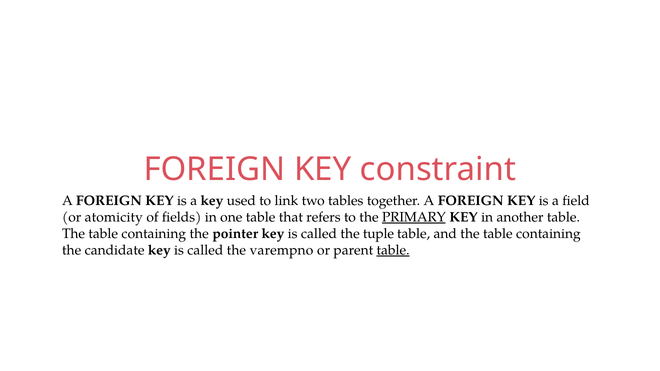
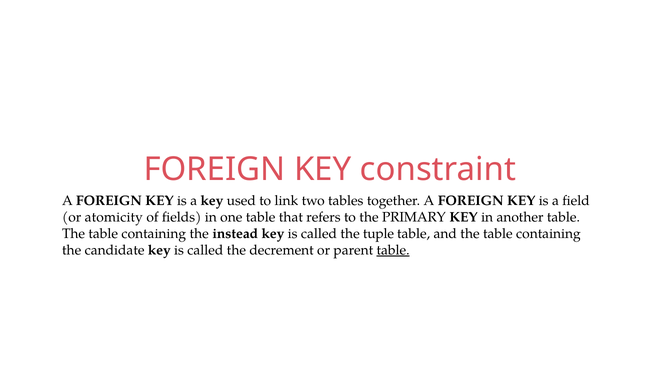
PRIMARY underline: present -> none
pointer: pointer -> instead
varempno: varempno -> decrement
